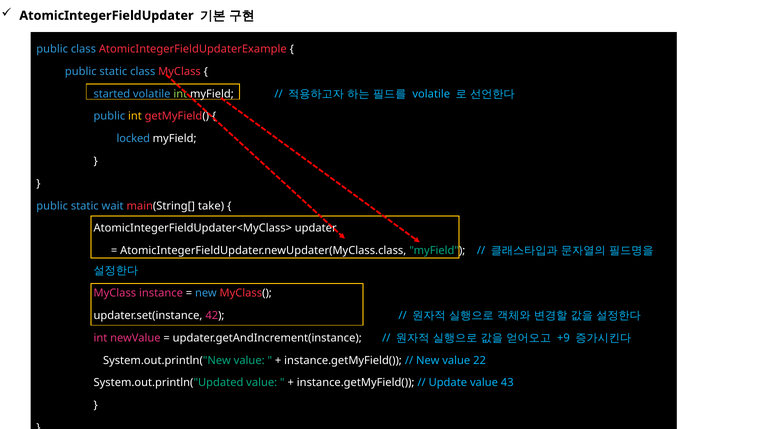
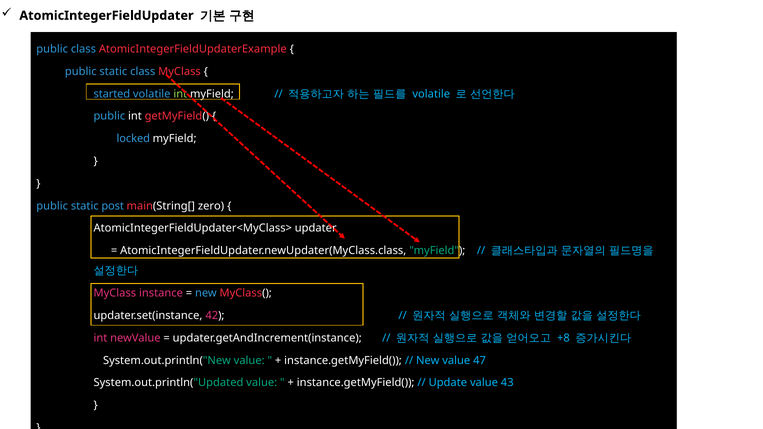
int at (135, 116) colour: yellow -> white
wait: wait -> post
take: take -> zero
+9: +9 -> +8
22: 22 -> 47
